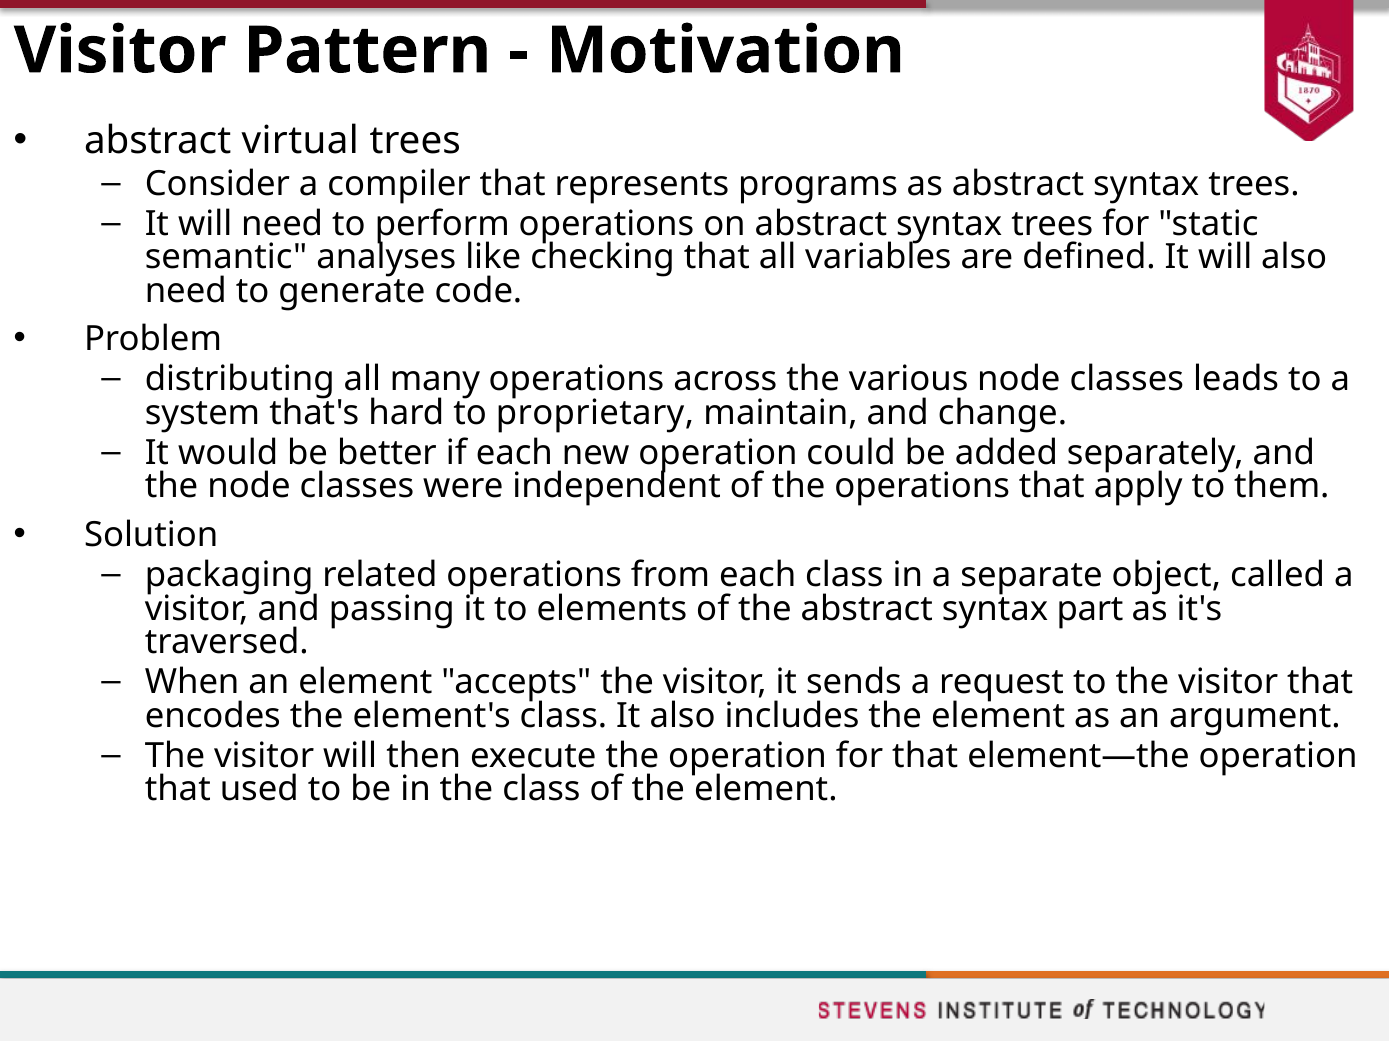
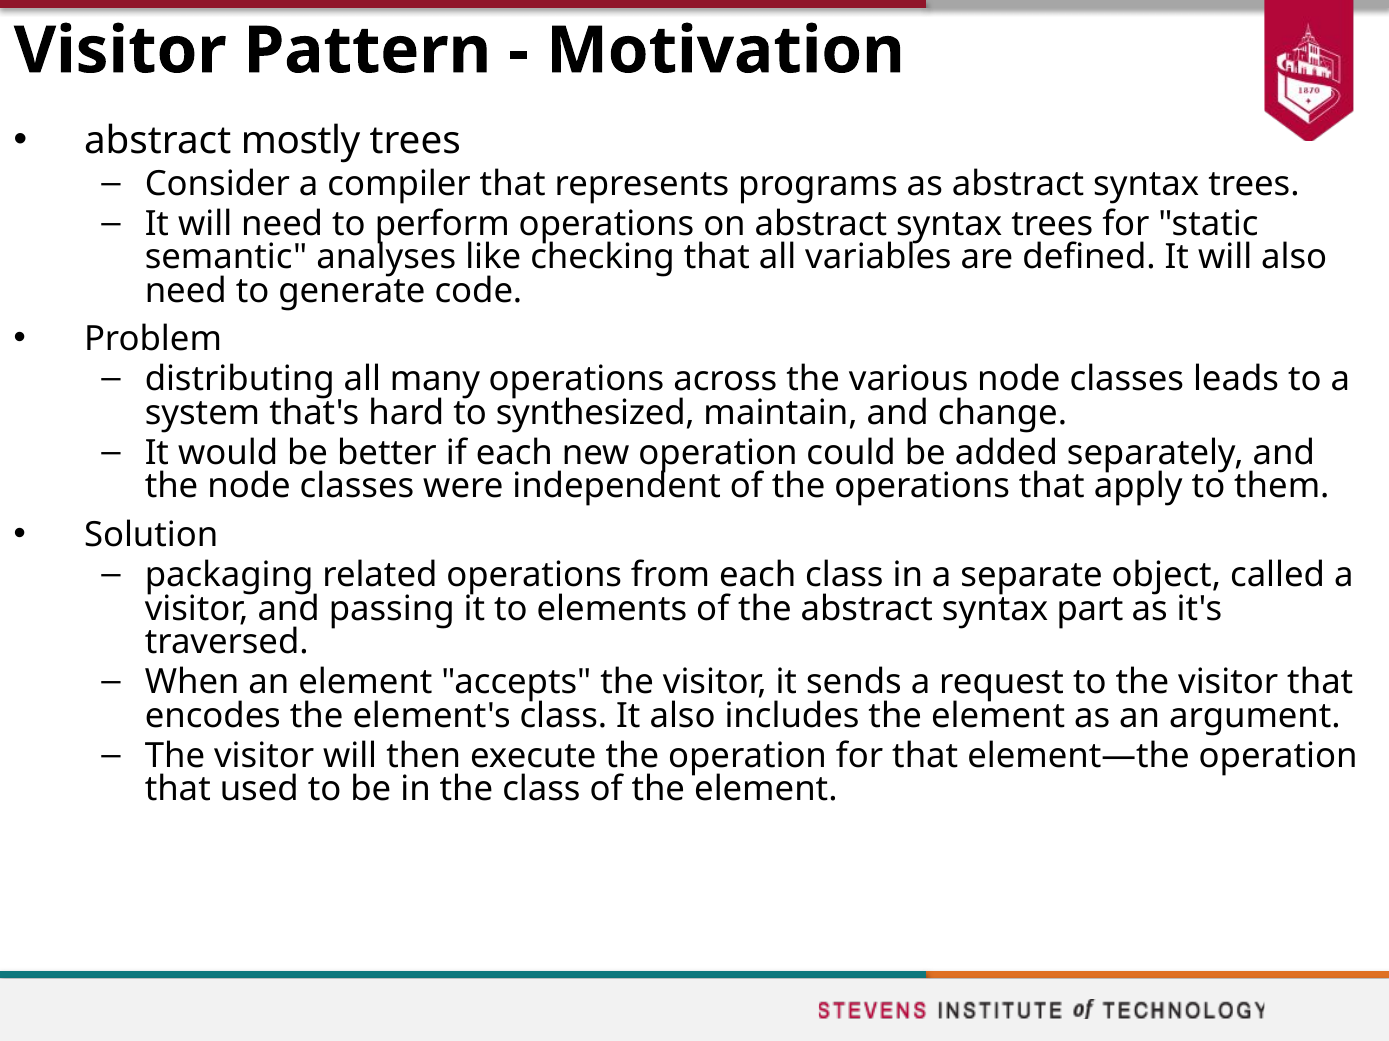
virtual: virtual -> mostly
proprietary: proprietary -> synthesized
